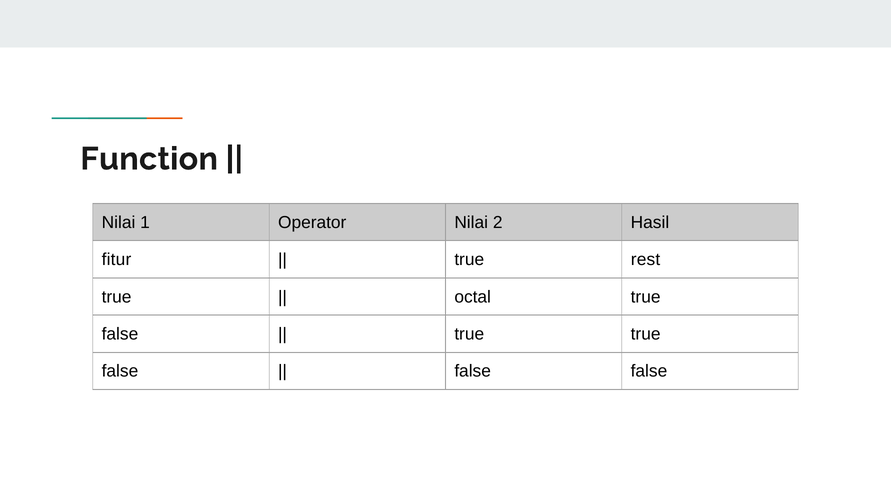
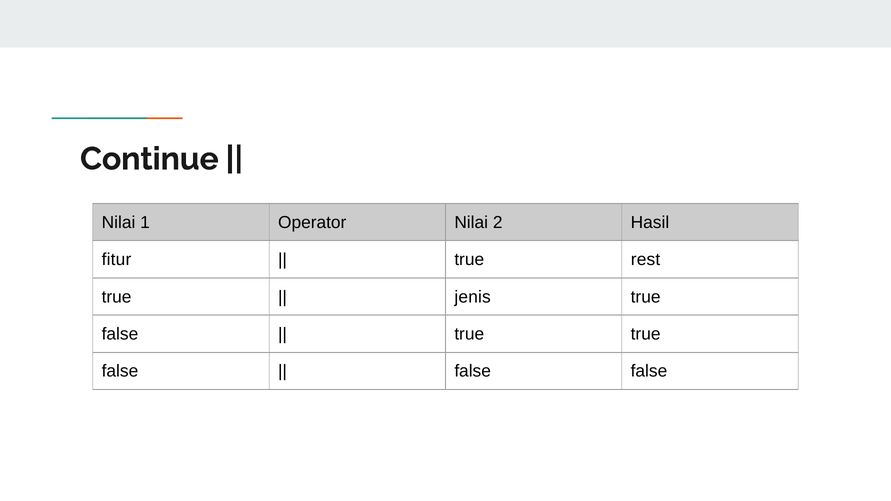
Function: Function -> Continue
octal: octal -> jenis
